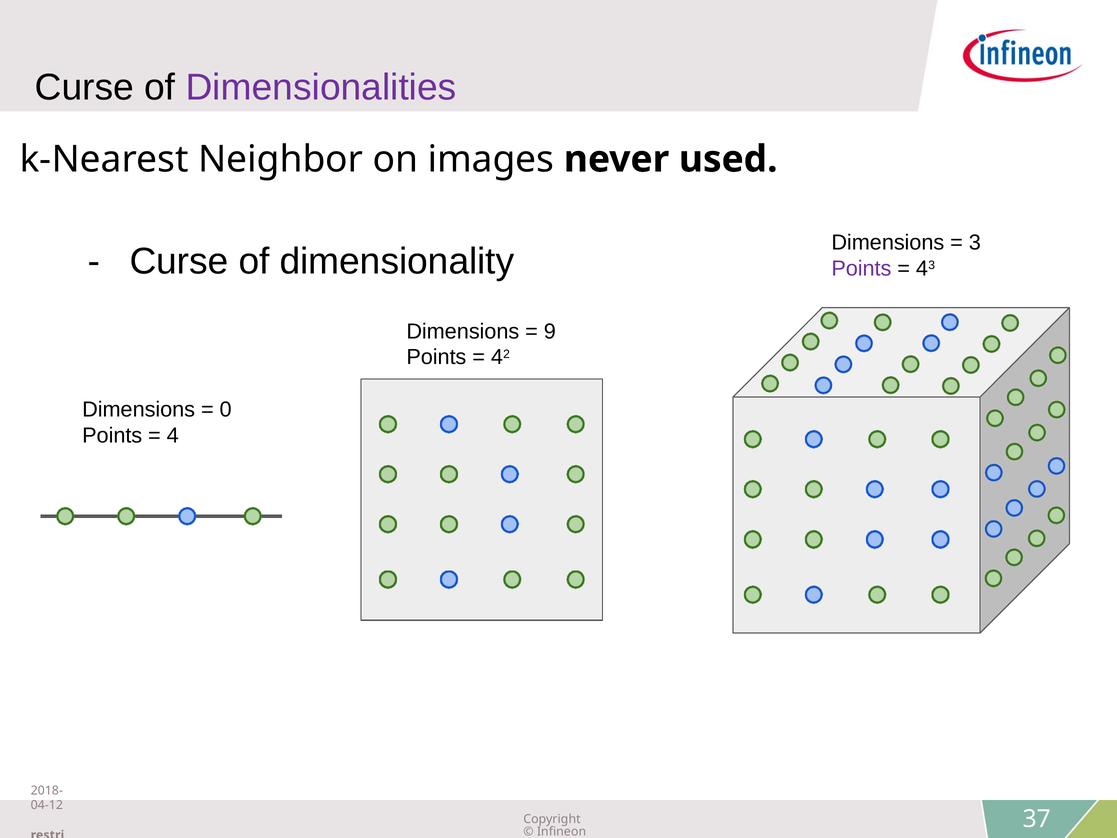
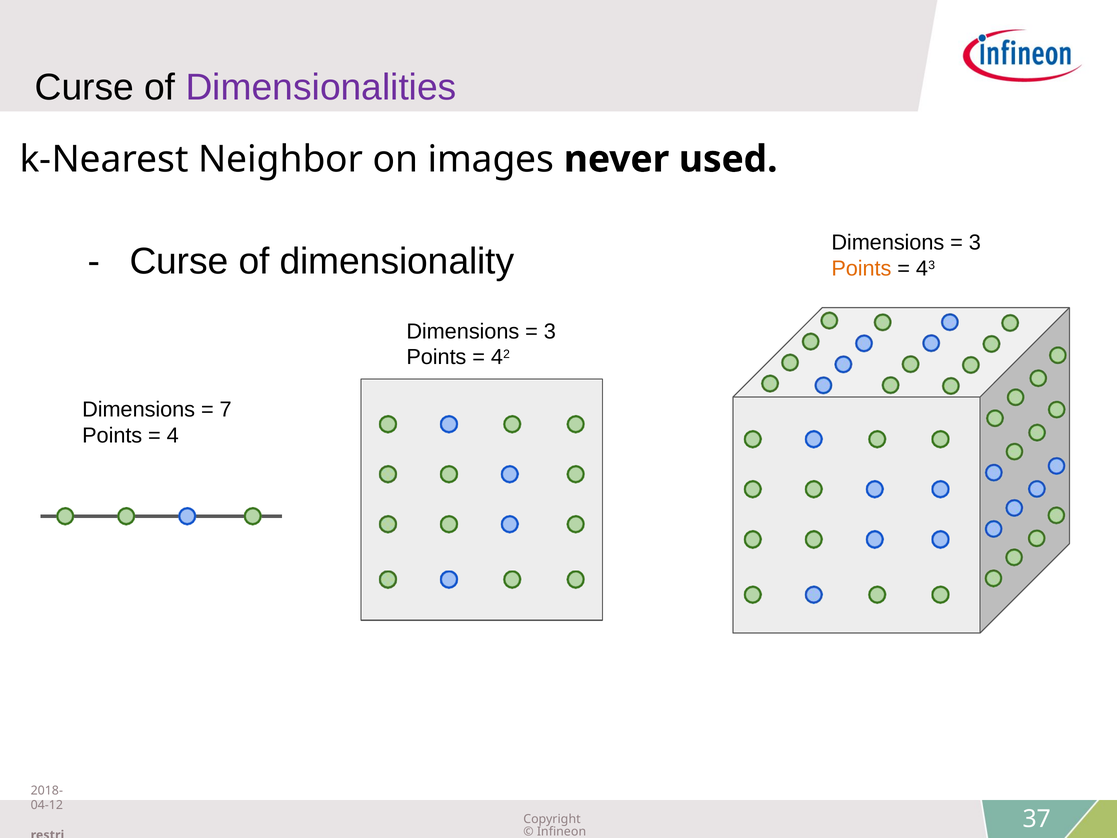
Points at (861, 268) colour: purple -> orange
9 at (550, 331): 9 -> 3
0: 0 -> 7
